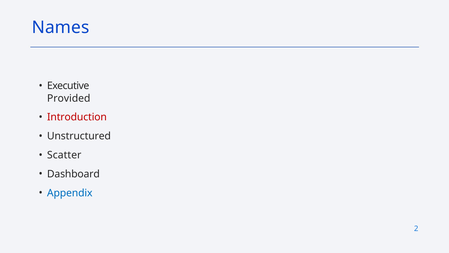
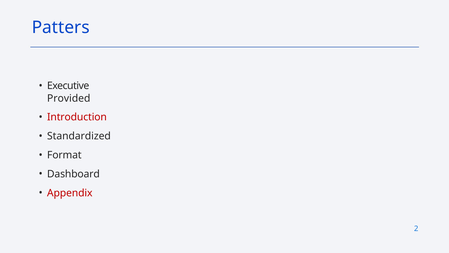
Names: Names -> Patters
Unstructured: Unstructured -> Standardized
Scatter: Scatter -> Format
Appendix colour: blue -> red
